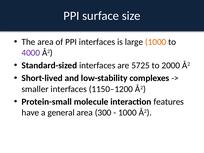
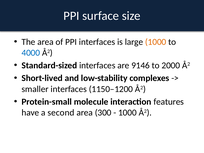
4000 colour: purple -> blue
5725: 5725 -> 9146
general: general -> second
